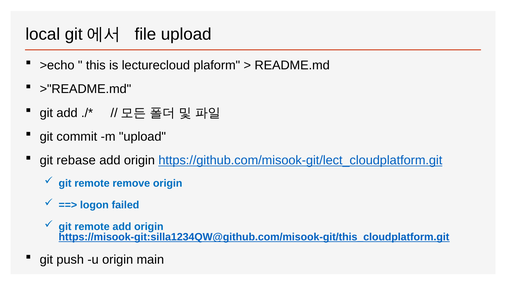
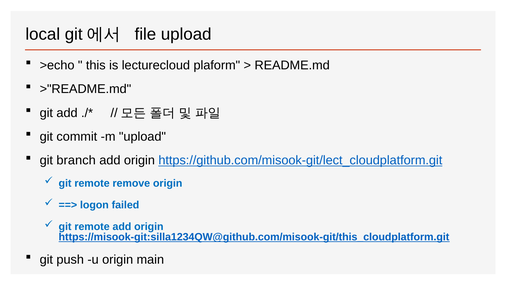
rebase: rebase -> branch
